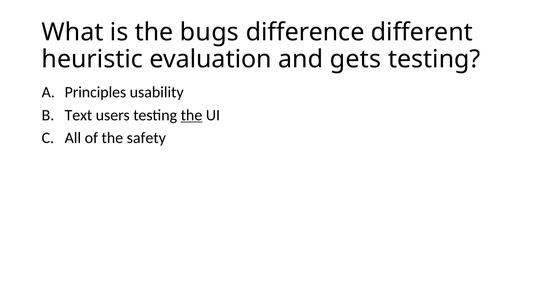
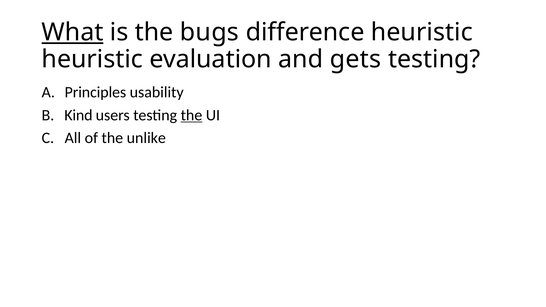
What underline: none -> present
difference different: different -> heuristic
Text: Text -> Kind
safety: safety -> unlike
